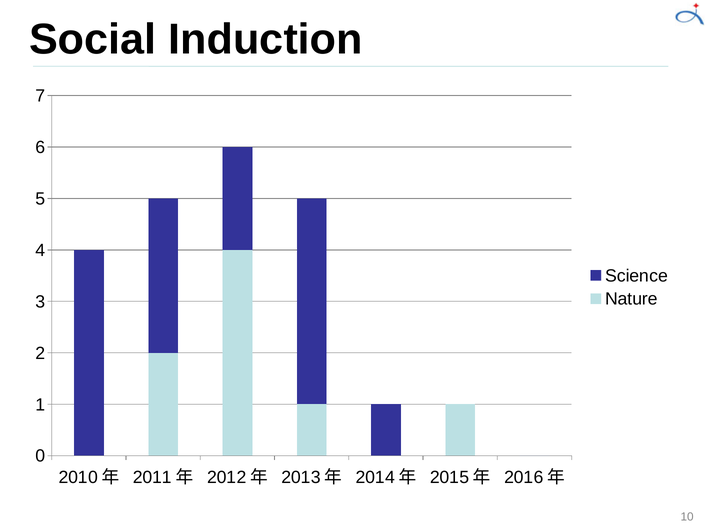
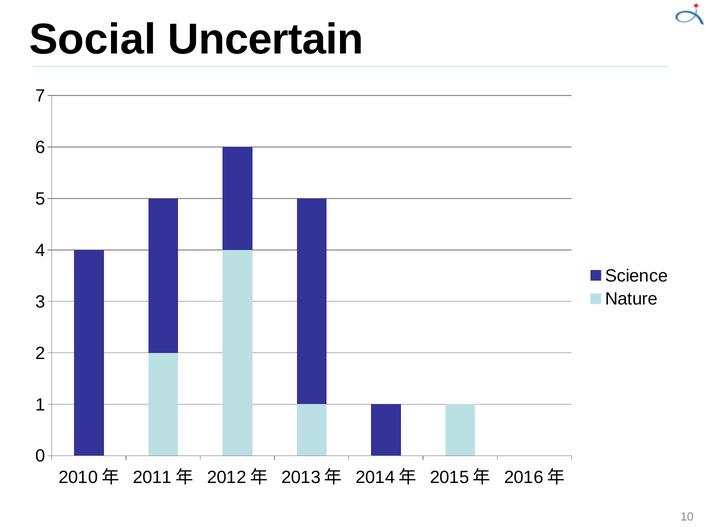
Induction: Induction -> Uncertain
